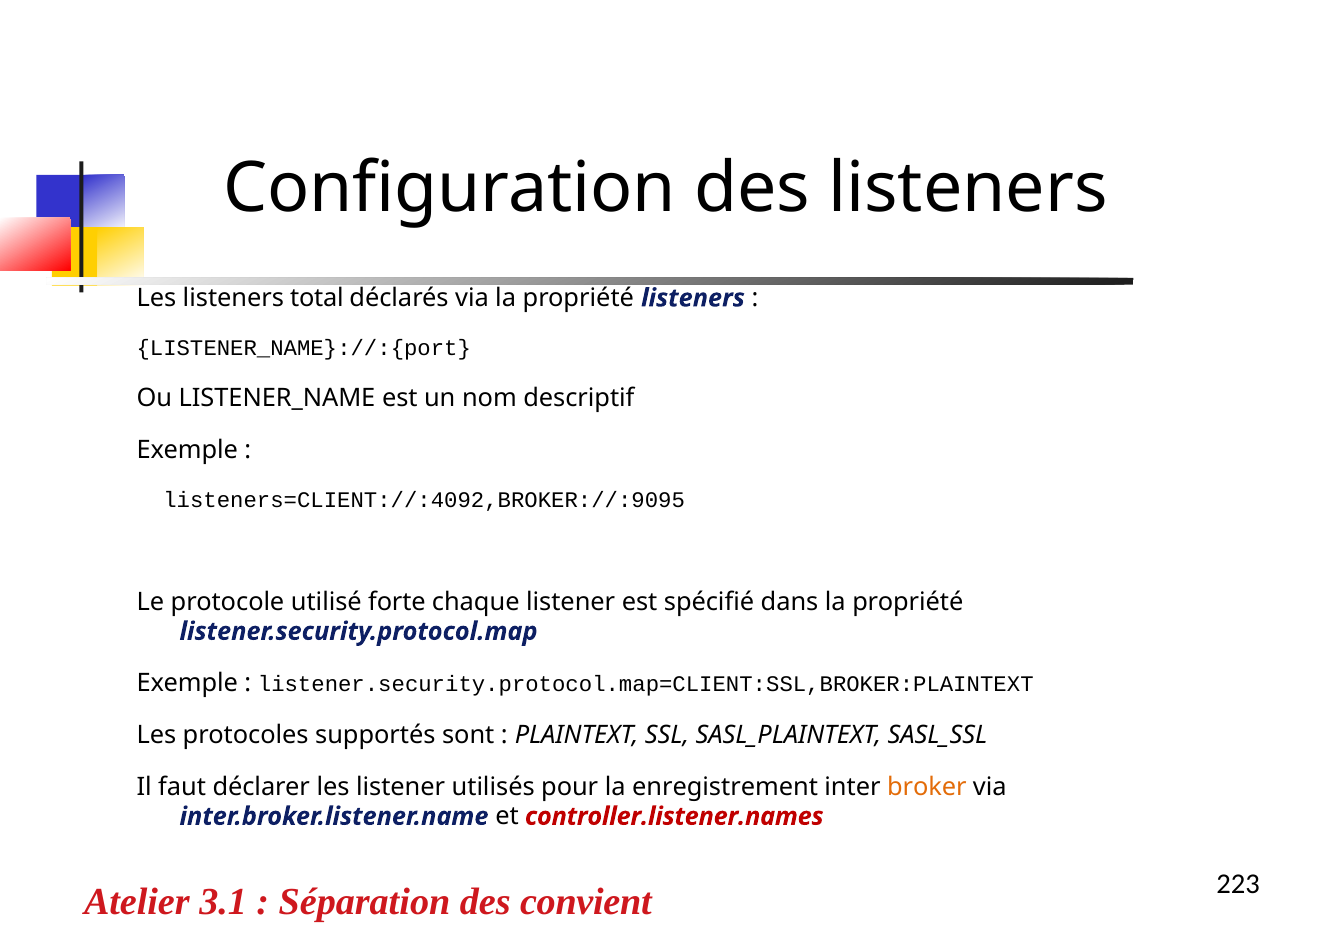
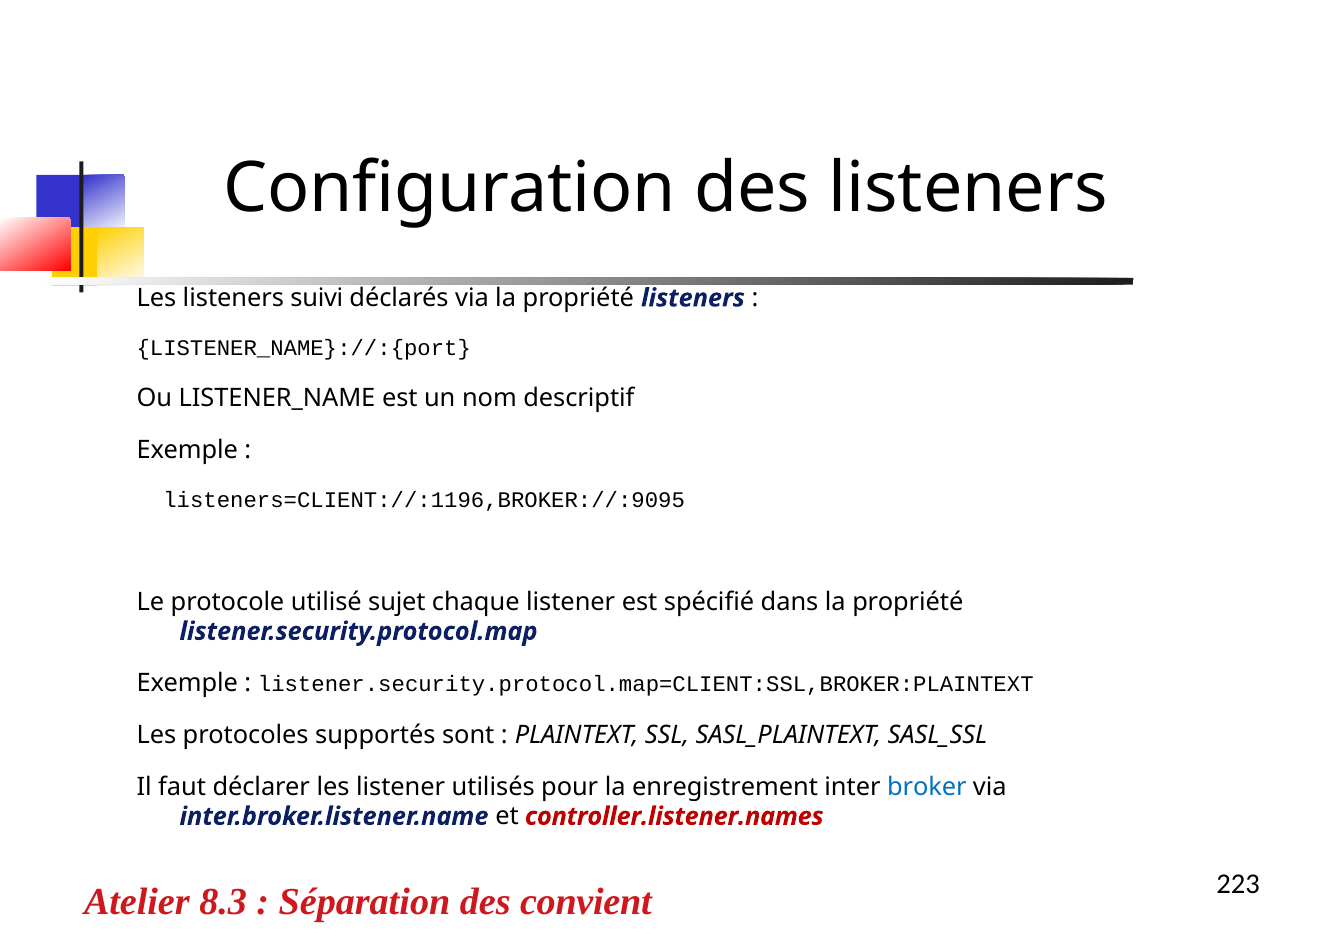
total: total -> suivi
listeners=CLIENT://:4092,BROKER://:9095: listeners=CLIENT://:4092,BROKER://:9095 -> listeners=CLIENT://:1196,BROKER://:9095
forte: forte -> sujet
broker colour: orange -> blue
3.1: 3.1 -> 8.3
